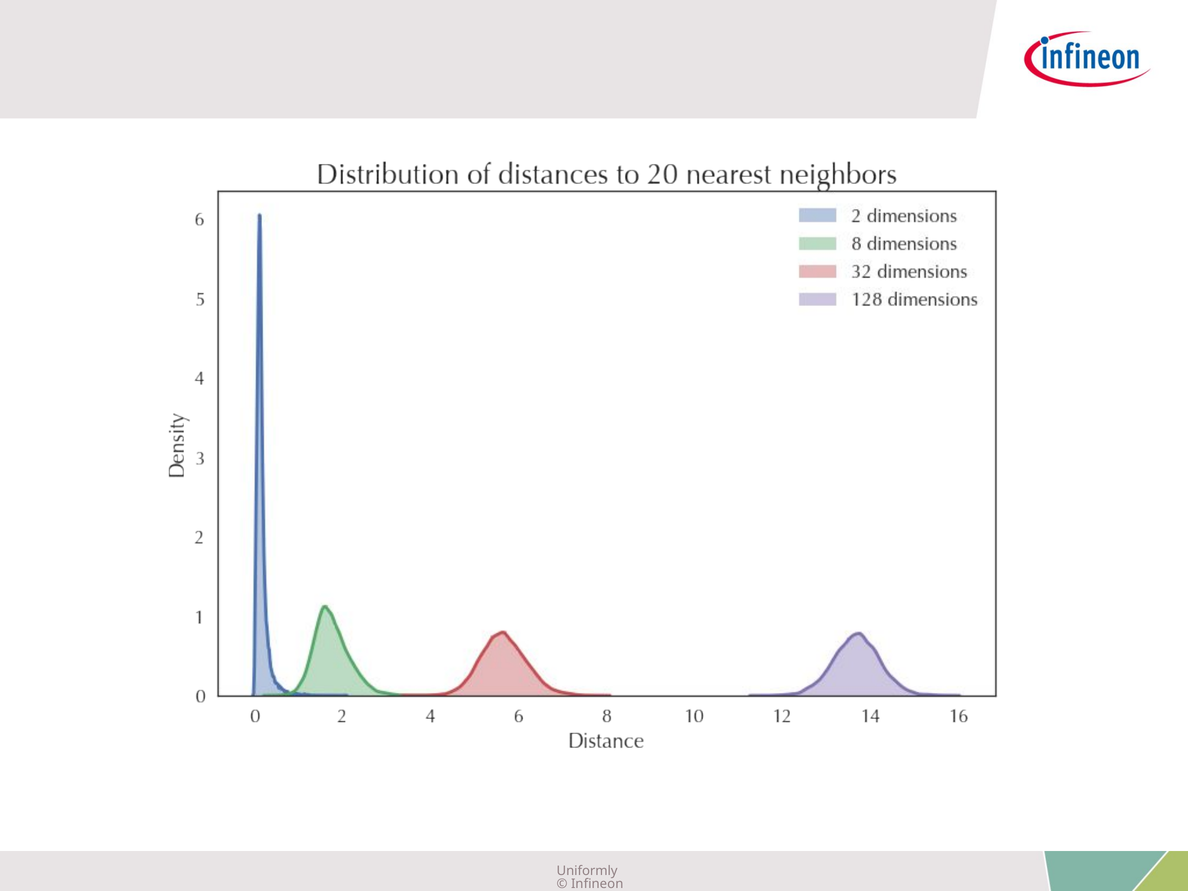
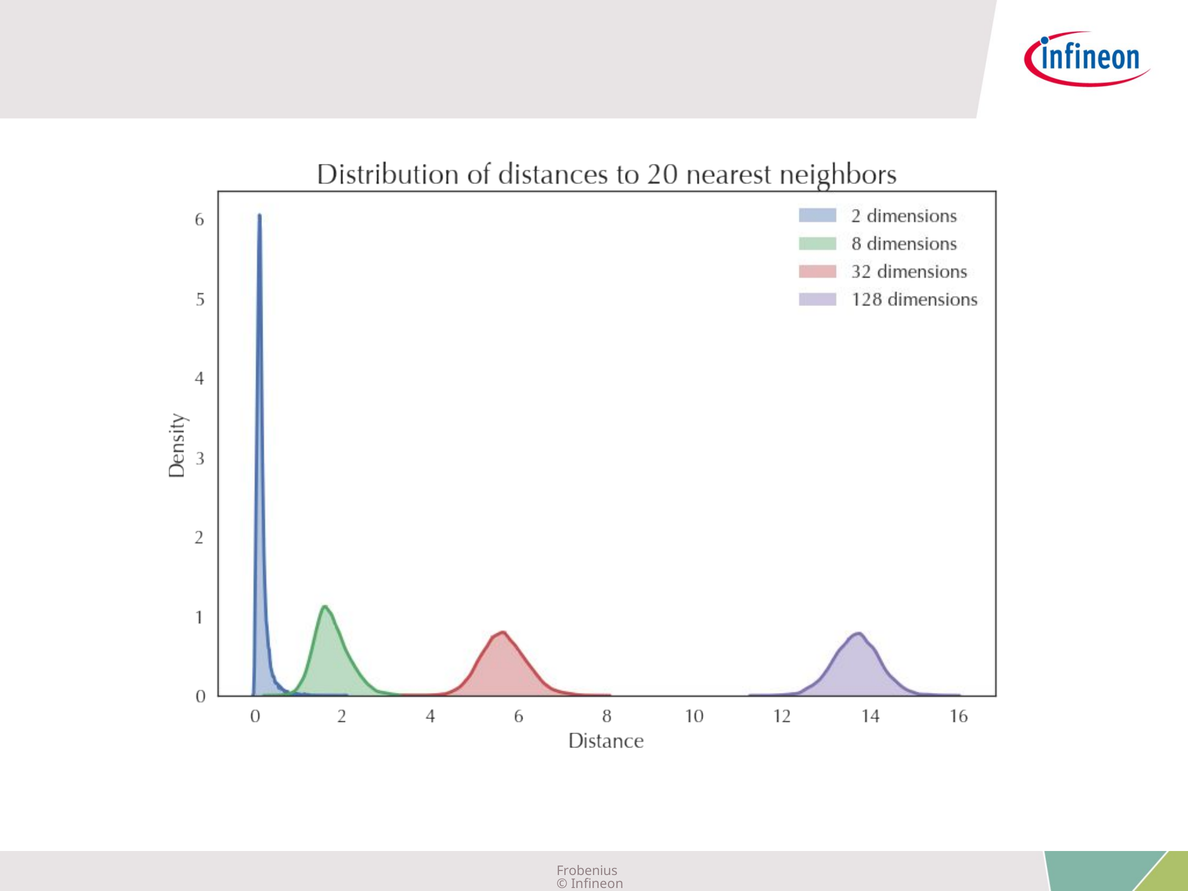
Uniformly: Uniformly -> Frobenius
